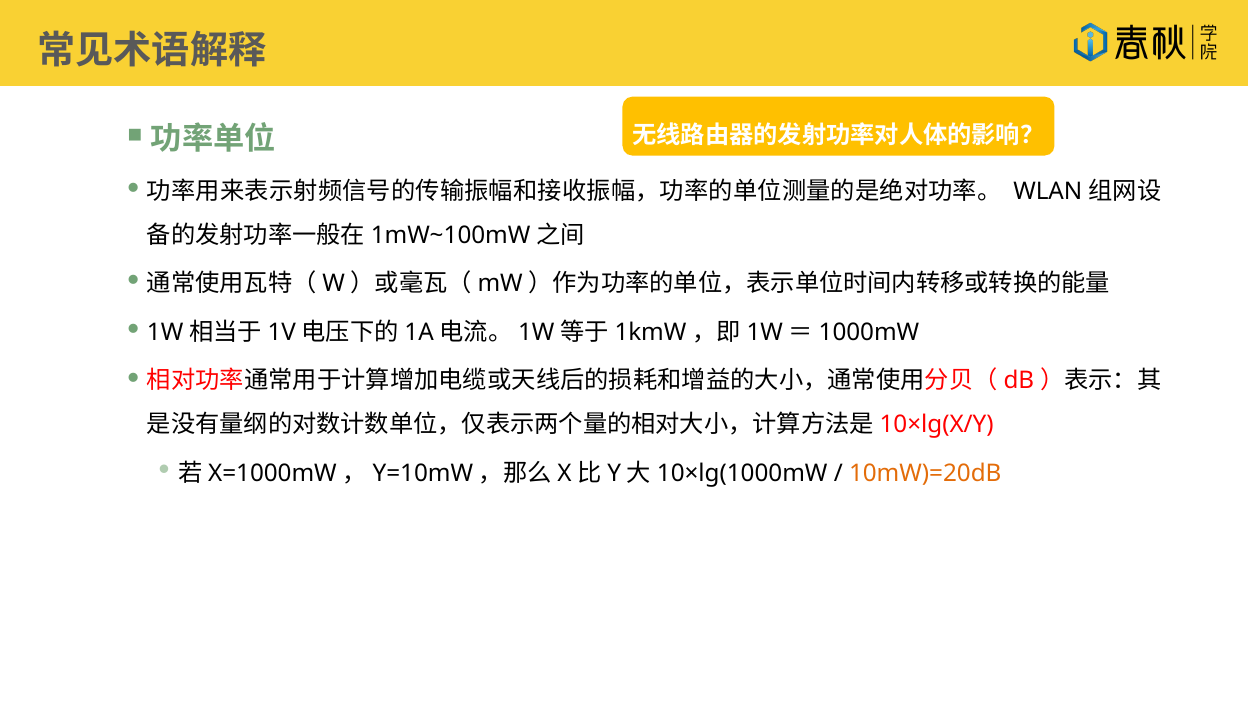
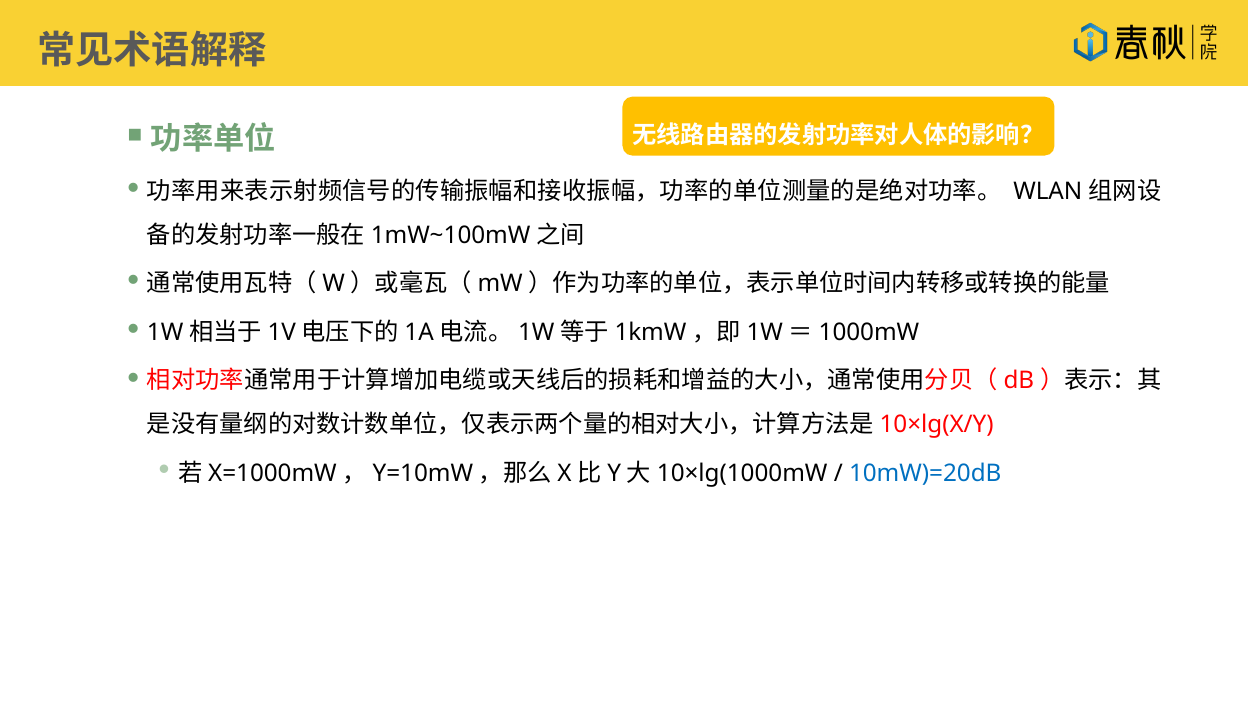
10mW)=20dB colour: orange -> blue
